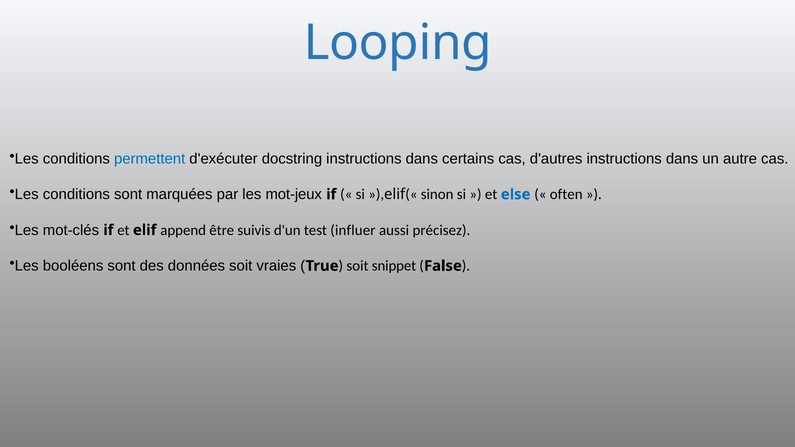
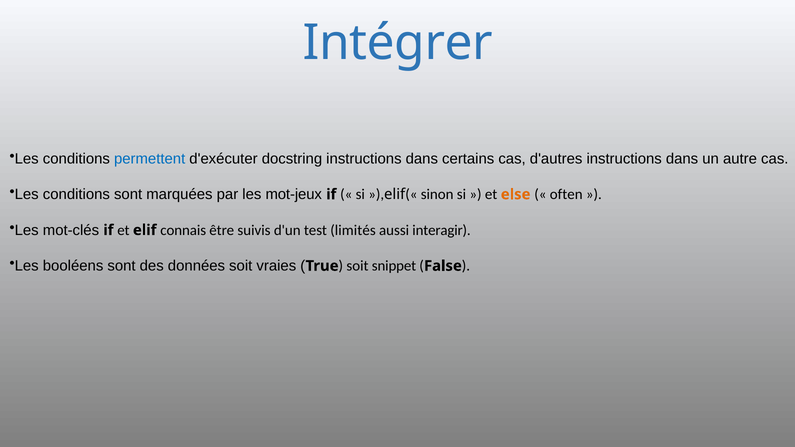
Looping: Looping -> Intégrer
else colour: blue -> orange
append: append -> connais
influer: influer -> limités
précisez: précisez -> interagir
